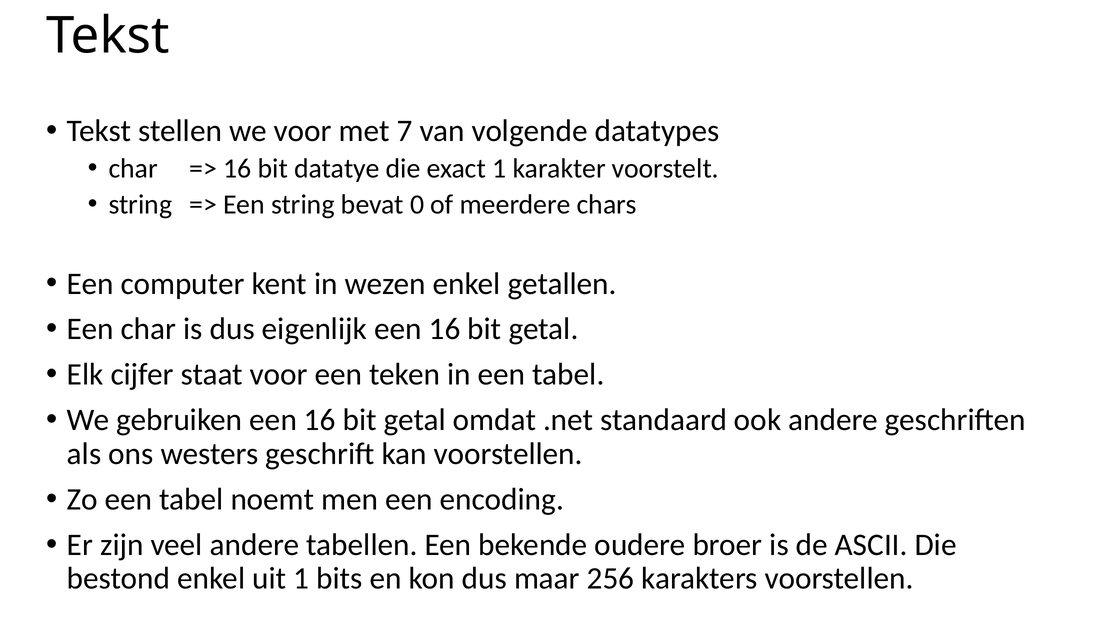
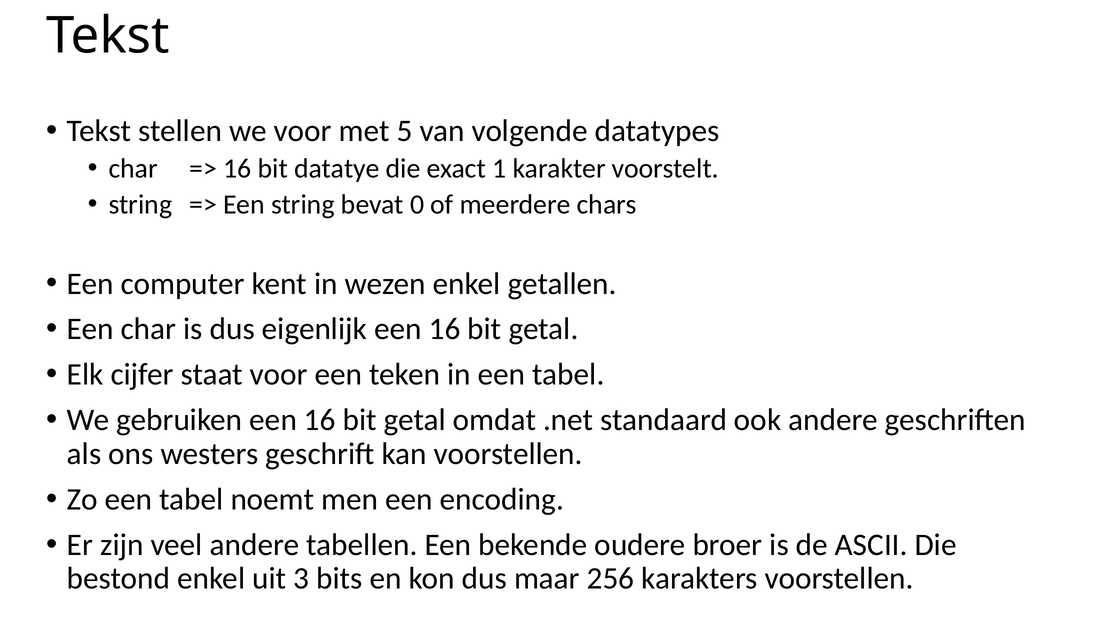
7: 7 -> 5
uit 1: 1 -> 3
